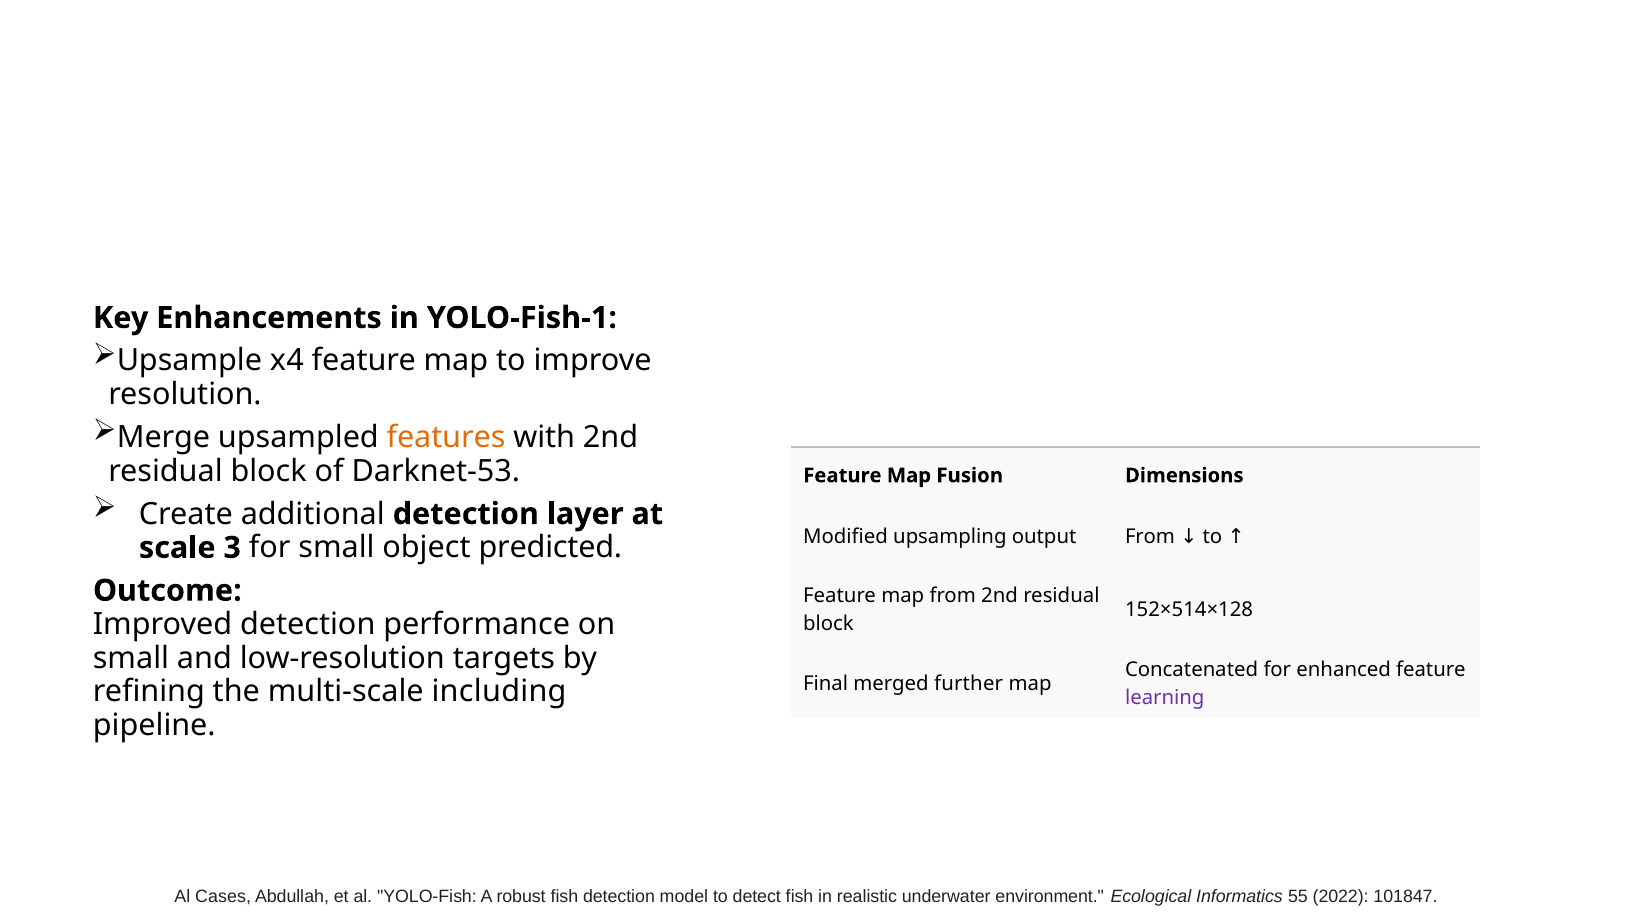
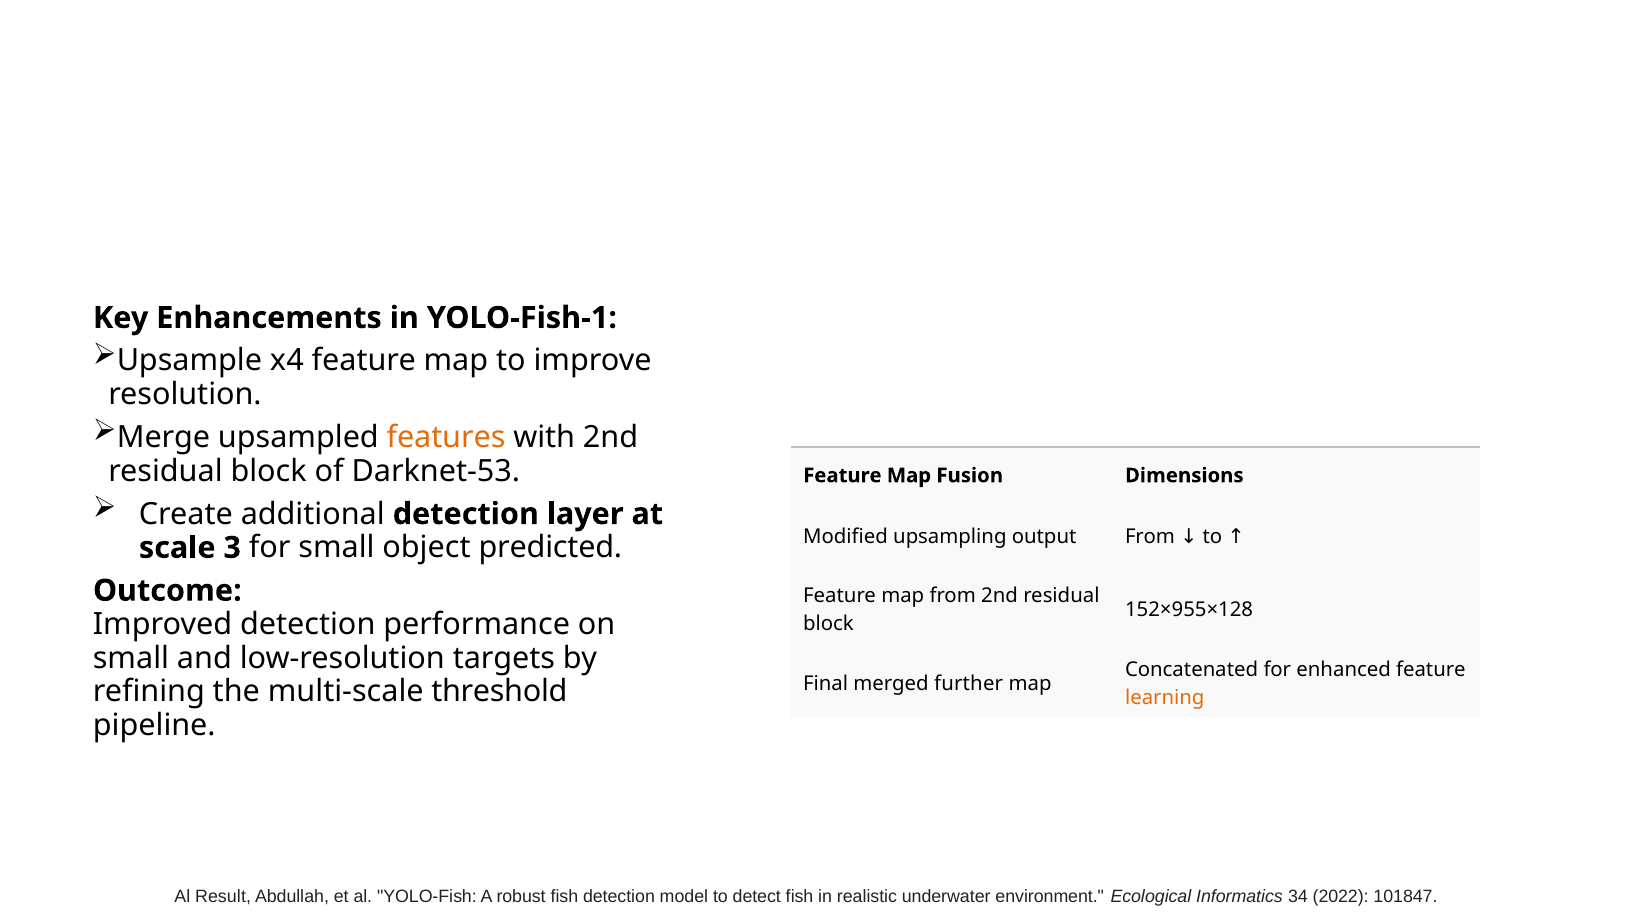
152×514×128: 152×514×128 -> 152×955×128
including: including -> threshold
learning colour: purple -> orange
Cases: Cases -> Result
55: 55 -> 34
